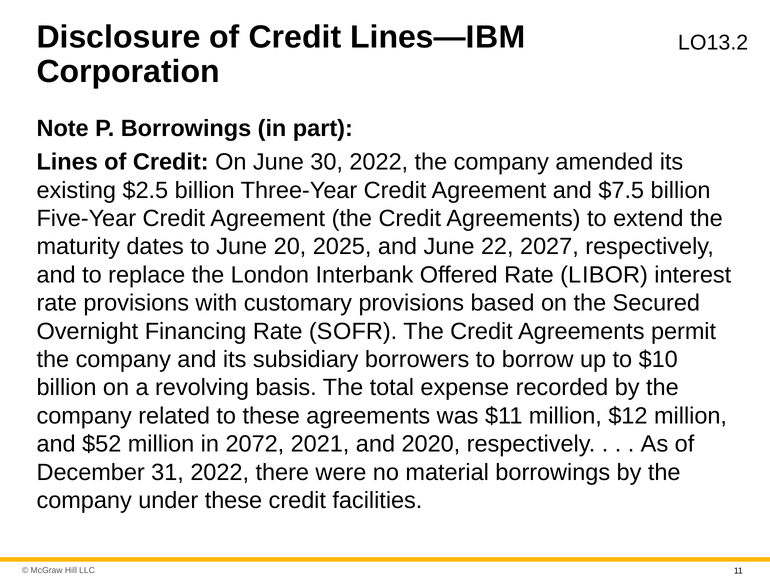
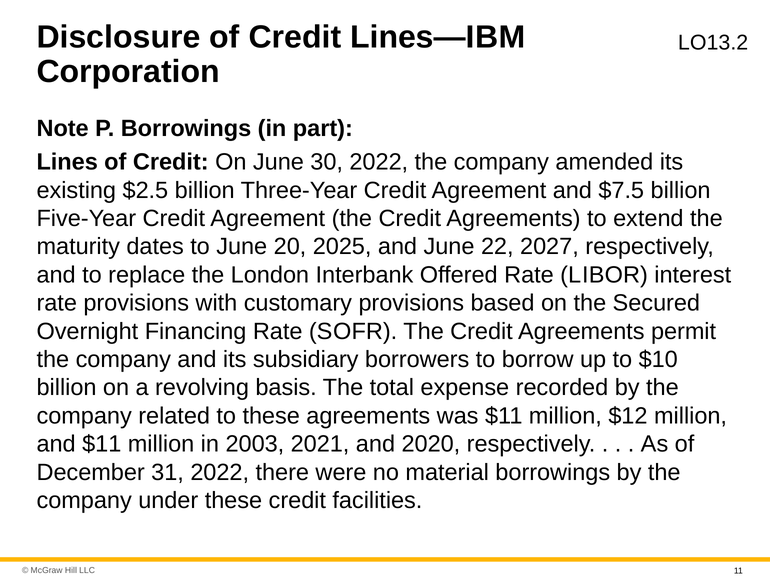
and $52: $52 -> $11
2072: 2072 -> 2003
